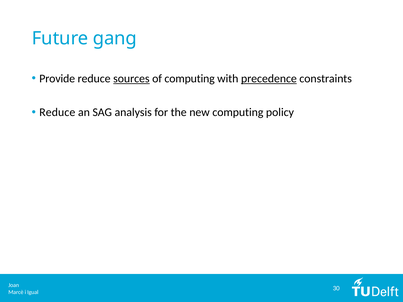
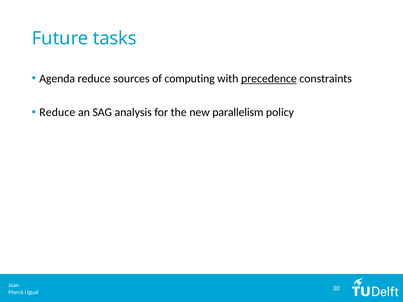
gang: gang -> tasks
Provide: Provide -> Agenda
sources underline: present -> none
new computing: computing -> parallelism
